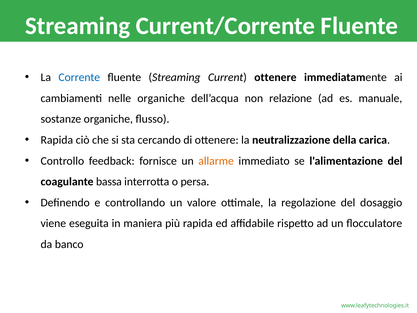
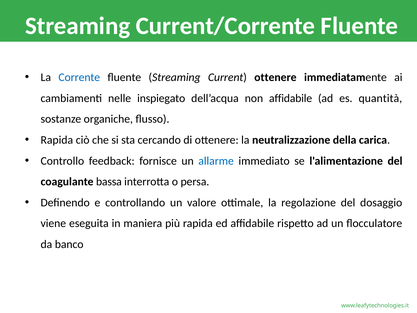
nelle organiche: organiche -> inspiegato
non relazione: relazione -> affidabile
manuale: manuale -> quantità
allarme colour: orange -> blue
